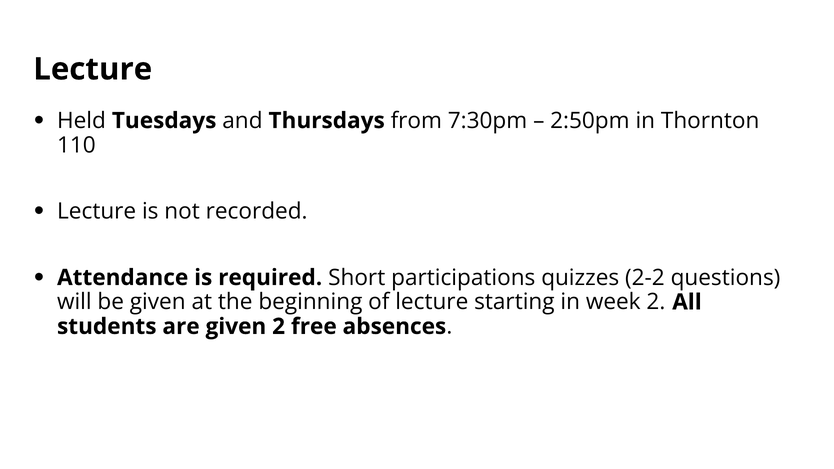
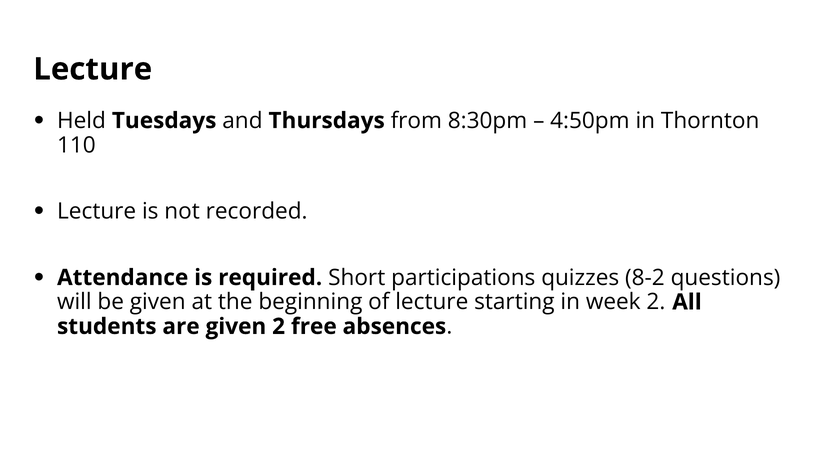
7:30pm: 7:30pm -> 8:30pm
2:50pm: 2:50pm -> 4:50pm
2-2: 2-2 -> 8-2
